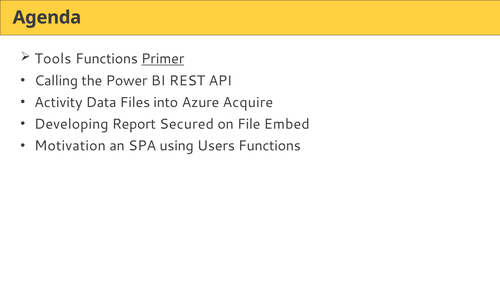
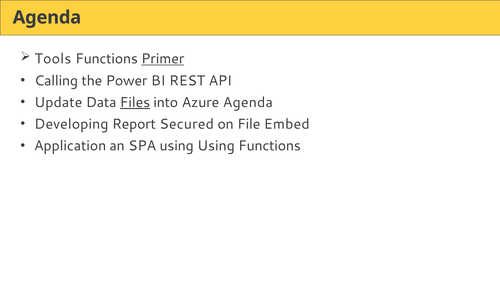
Activity: Activity -> Update
Files underline: none -> present
Azure Acquire: Acquire -> Agenda
Motivation: Motivation -> Application
using Users: Users -> Using
